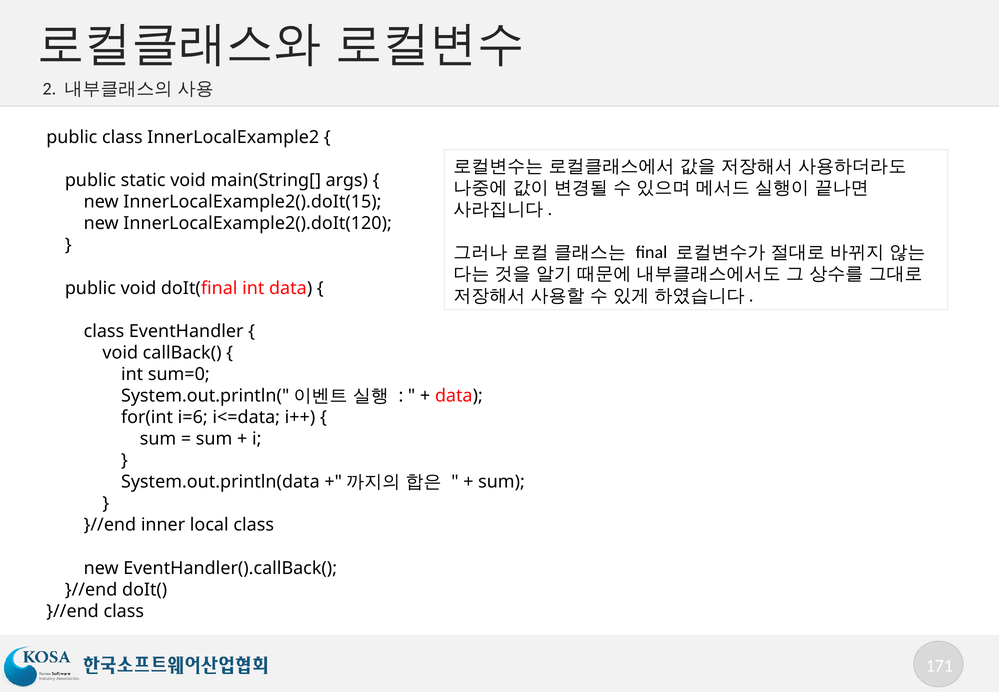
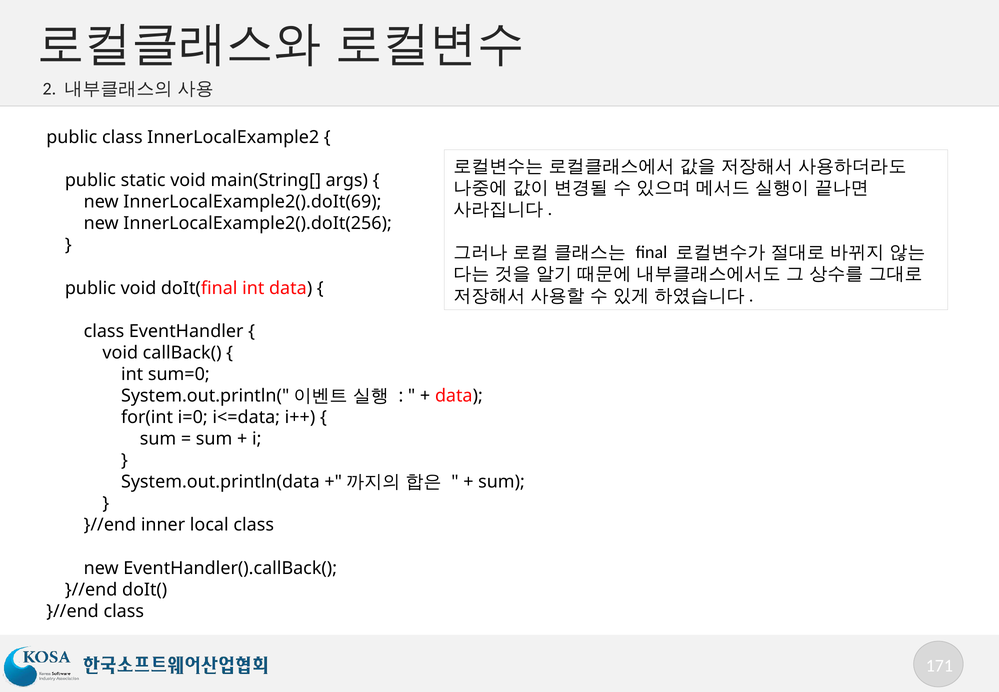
InnerLocalExample2().doIt(15: InnerLocalExample2().doIt(15 -> InnerLocalExample2().doIt(69
InnerLocalExample2().doIt(120: InnerLocalExample2().doIt(120 -> InnerLocalExample2().doIt(256
i=6: i=6 -> i=0
